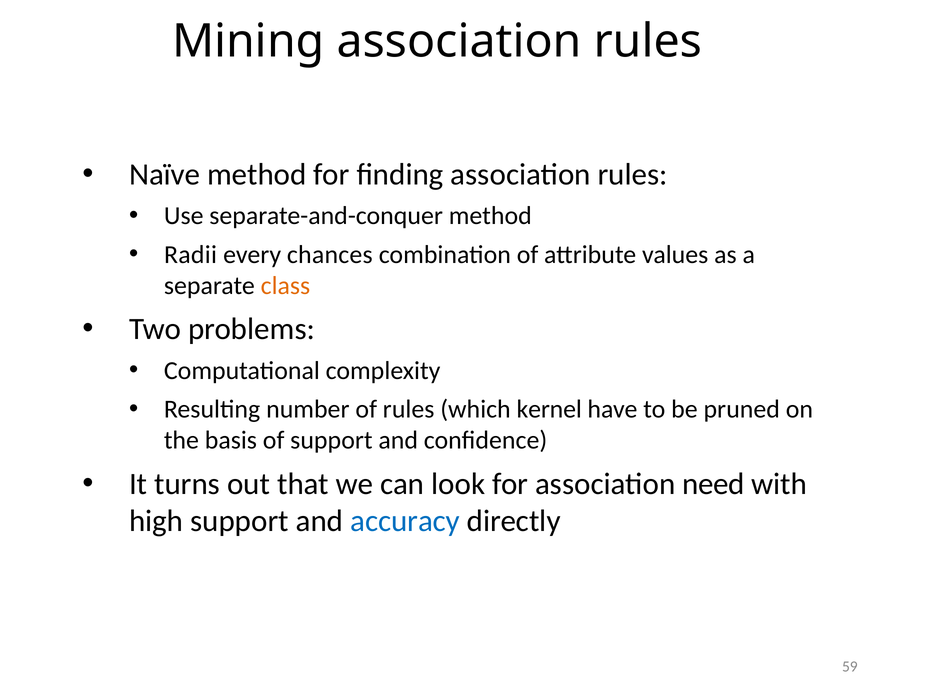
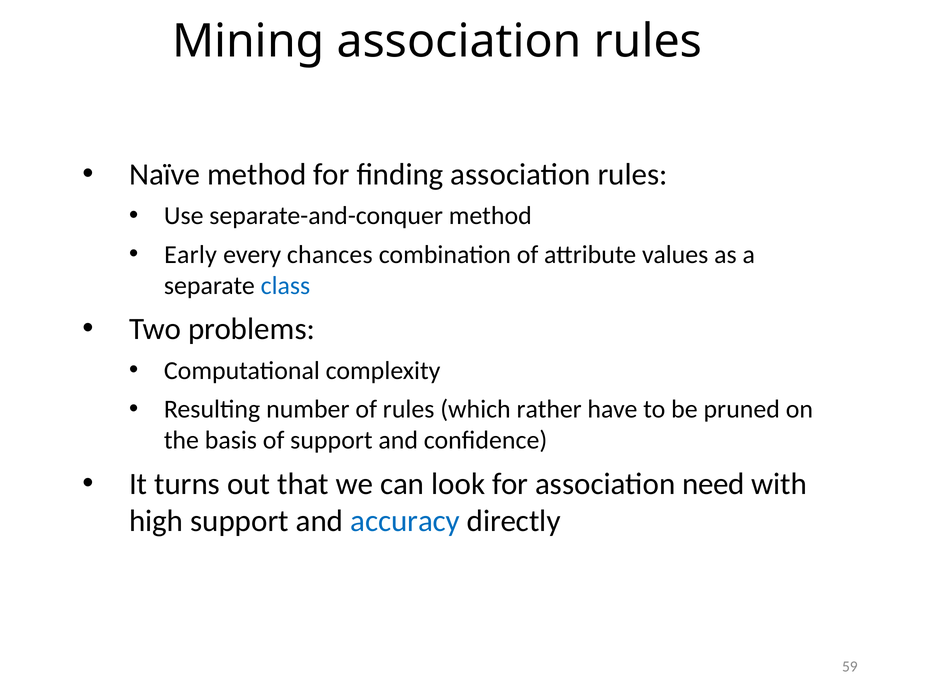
Radii: Radii -> Early
class colour: orange -> blue
kernel: kernel -> rather
